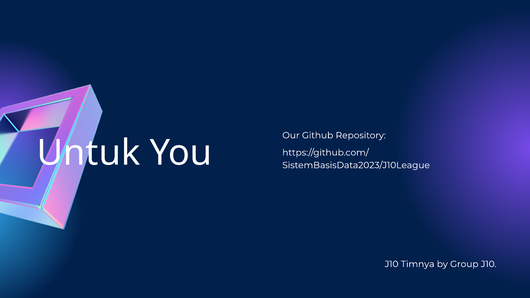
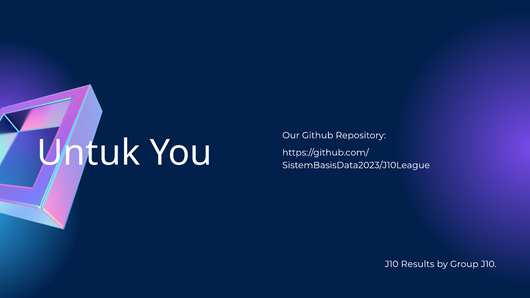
Timnya: Timnya -> Results
